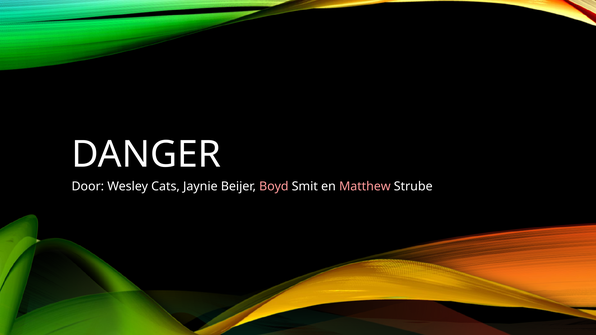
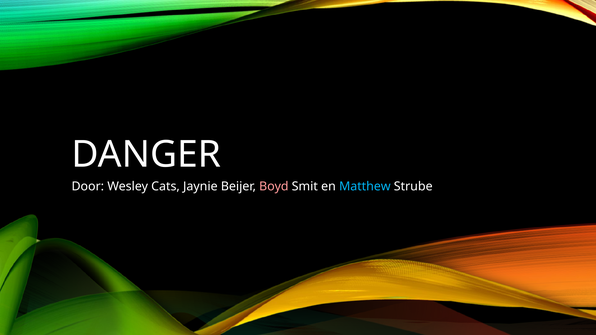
Matthew colour: pink -> light blue
